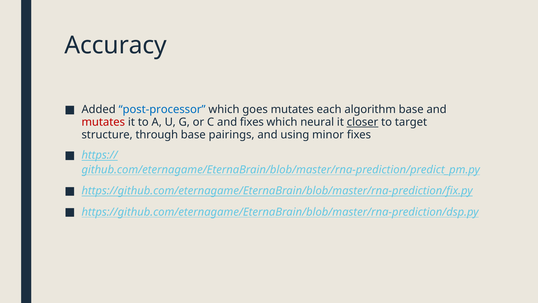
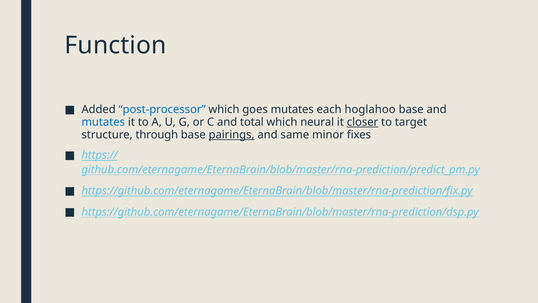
Accuracy: Accuracy -> Function
algorithm: algorithm -> hoglahoo
mutates at (103, 122) colour: red -> blue
and fixes: fixes -> total
pairings underline: none -> present
using: using -> same
